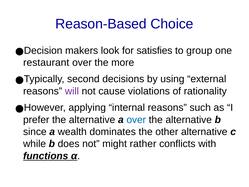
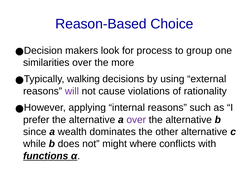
satisfies: satisfies -> process
restaurant: restaurant -> similarities
second: second -> walking
over at (136, 120) colour: blue -> purple
rather: rather -> where
